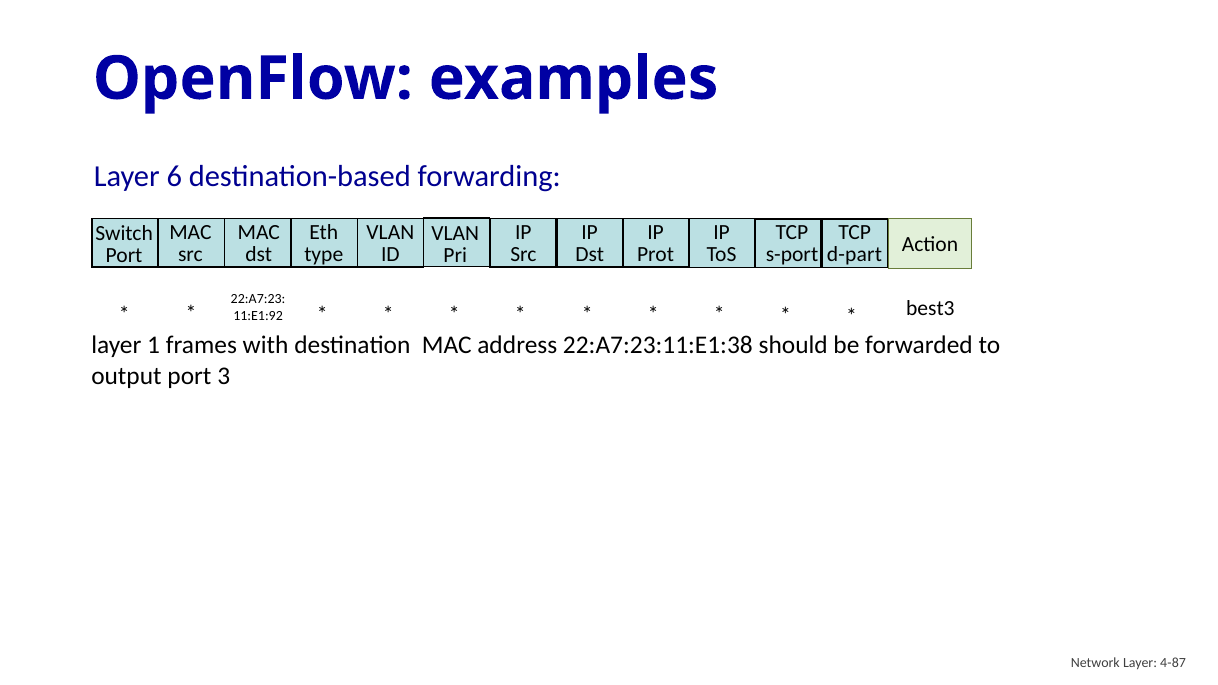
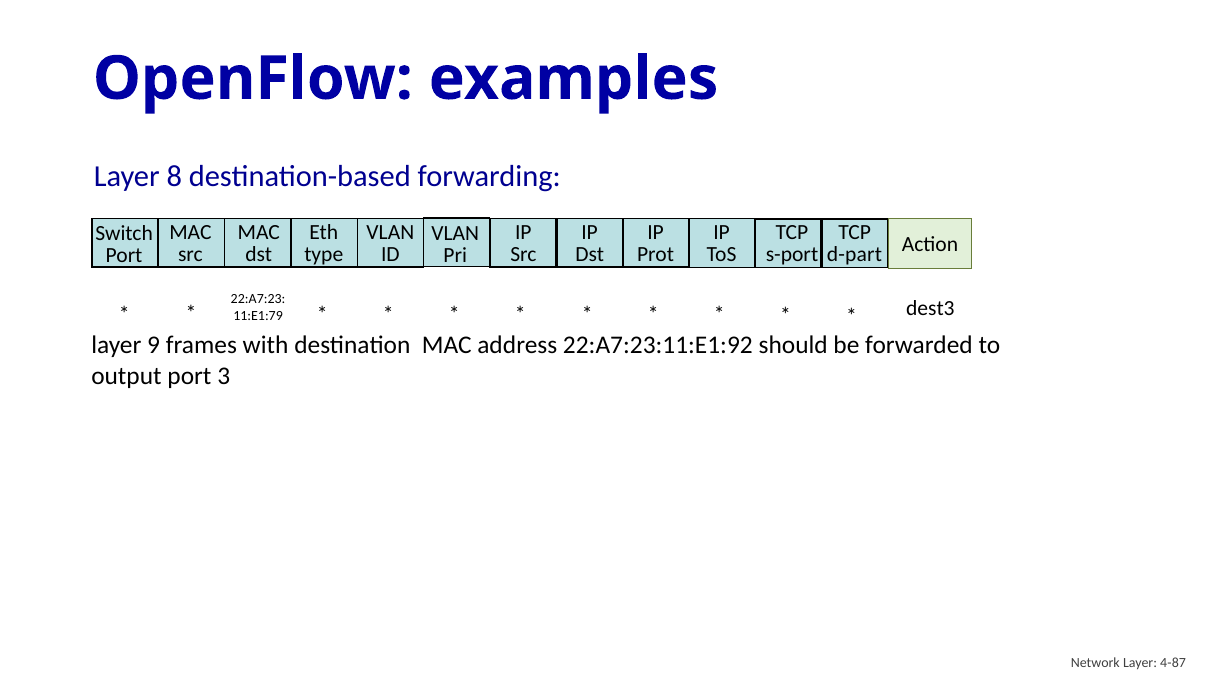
6: 6 -> 8
best3: best3 -> dest3
11:E1:92: 11:E1:92 -> 11:E1:79
1: 1 -> 9
22:A7:23:11:E1:38: 22:A7:23:11:E1:38 -> 22:A7:23:11:E1:92
